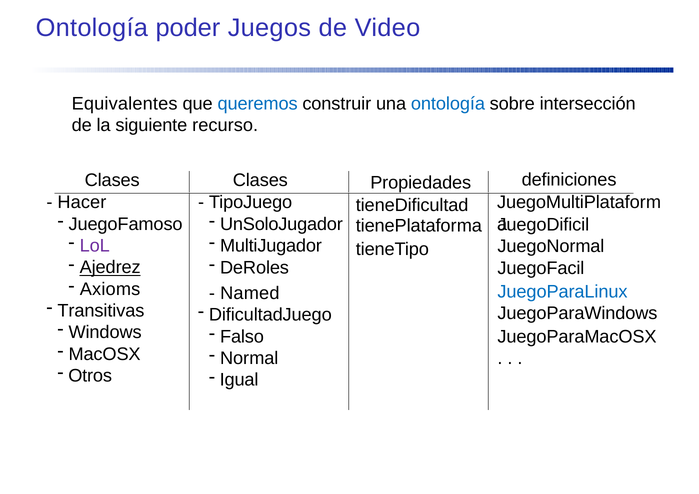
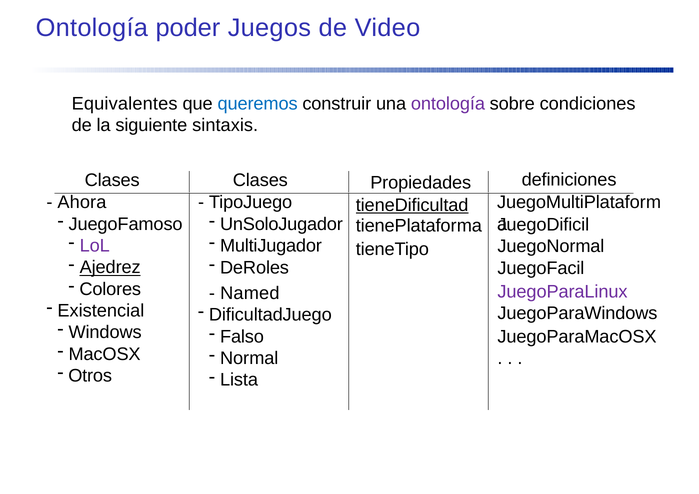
ontología at (448, 104) colour: blue -> purple
intersección: intersección -> condiciones
recurso: recurso -> sintaxis
Hacer: Hacer -> Ahora
tieneDificultad underline: none -> present
Axioms: Axioms -> Colores
JuegoParaLinux colour: blue -> purple
Transitivas: Transitivas -> Existencial
Igual: Igual -> Lista
